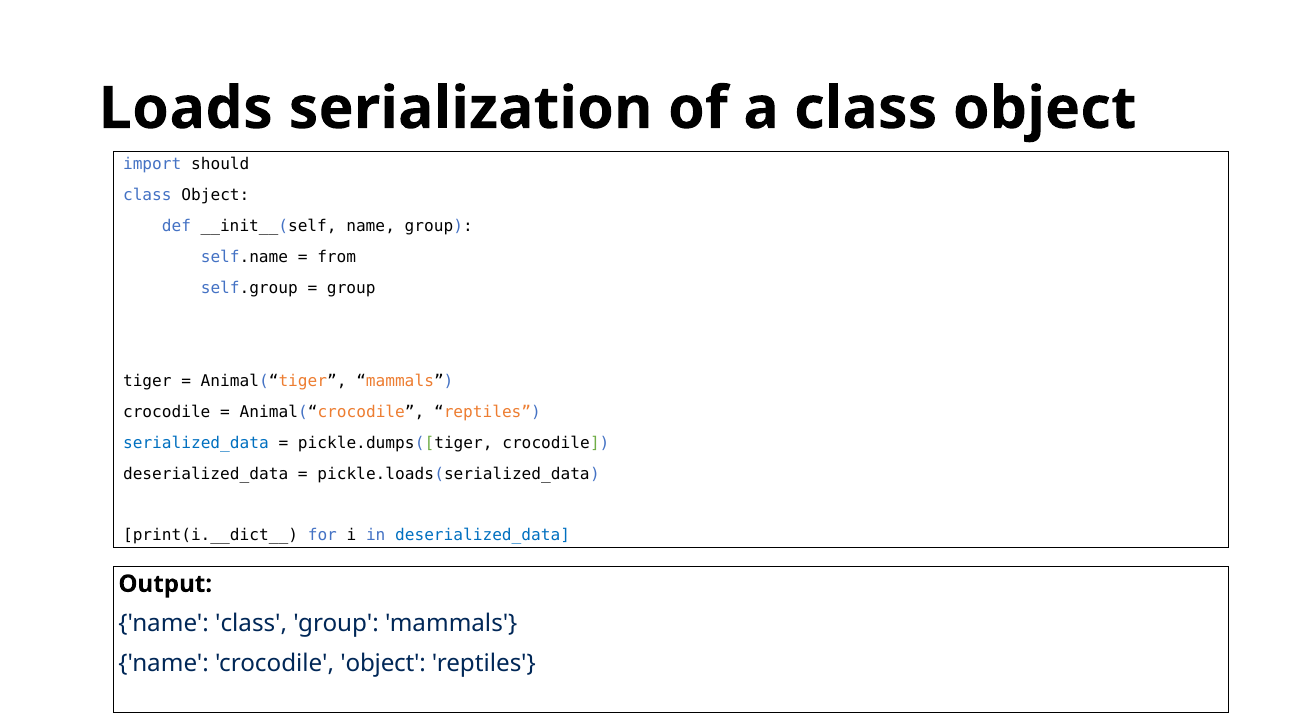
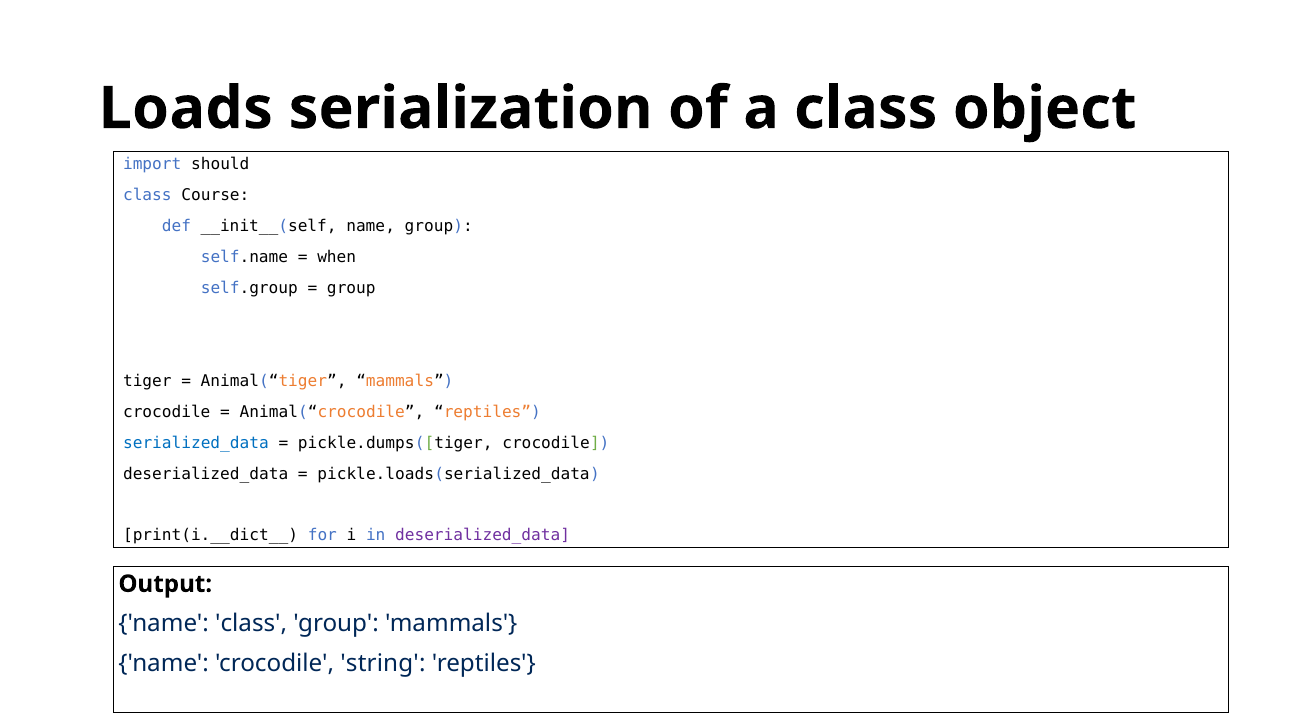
Object at (215, 196): Object -> Course
from: from -> when
deserialized_data at (483, 536) colour: blue -> purple
crocodile object: object -> string
